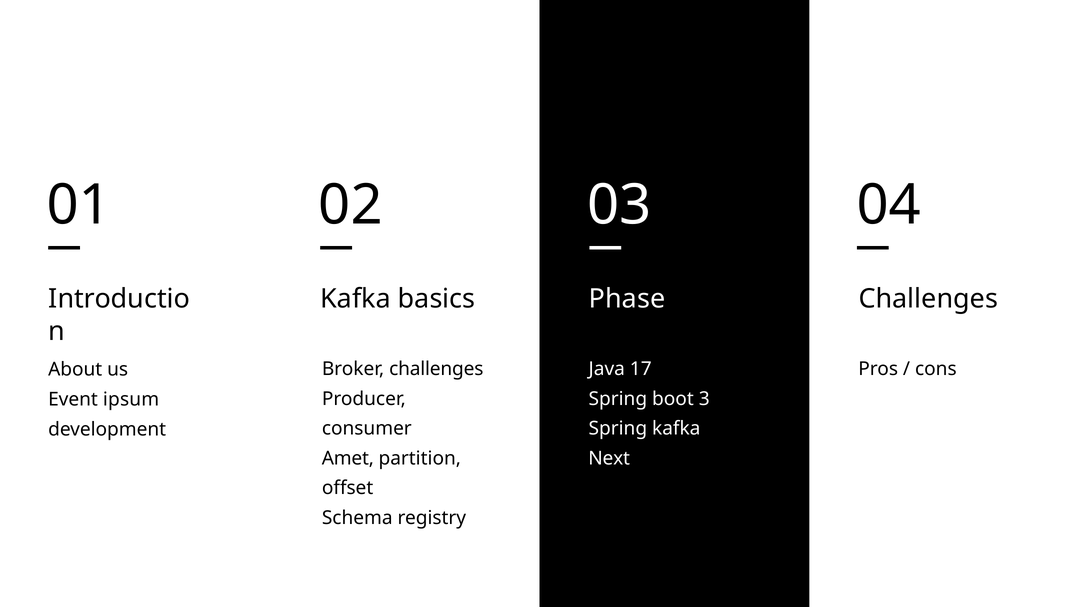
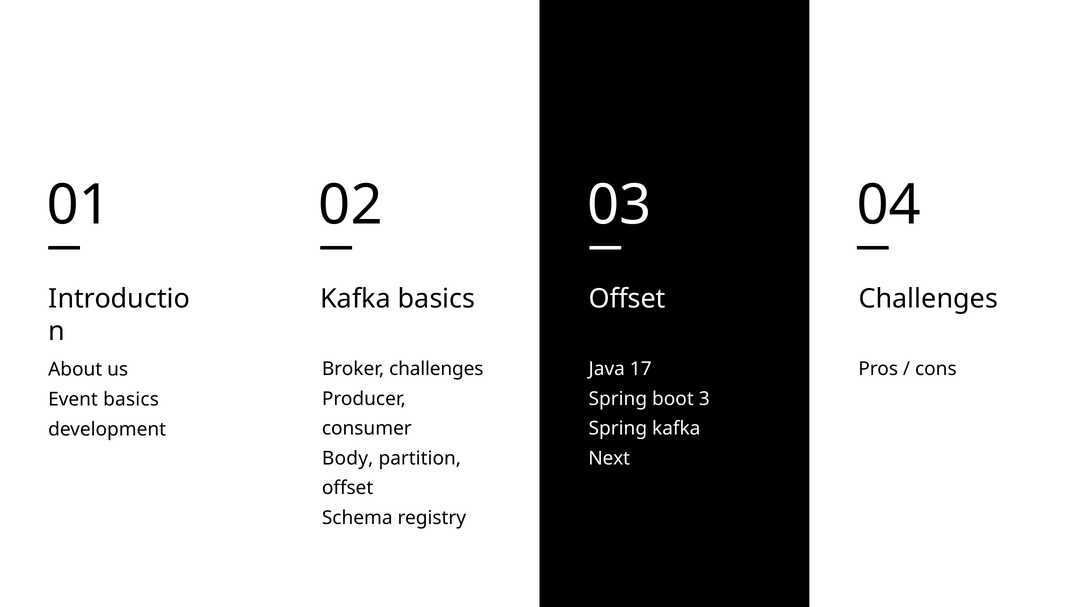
Phase at (627, 299): Phase -> Offset
Event ipsum: ipsum -> basics
Amet: Amet -> Body
